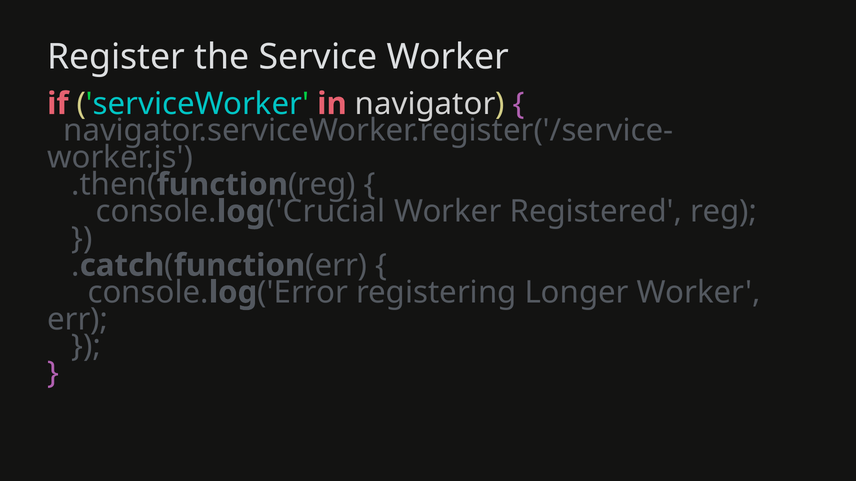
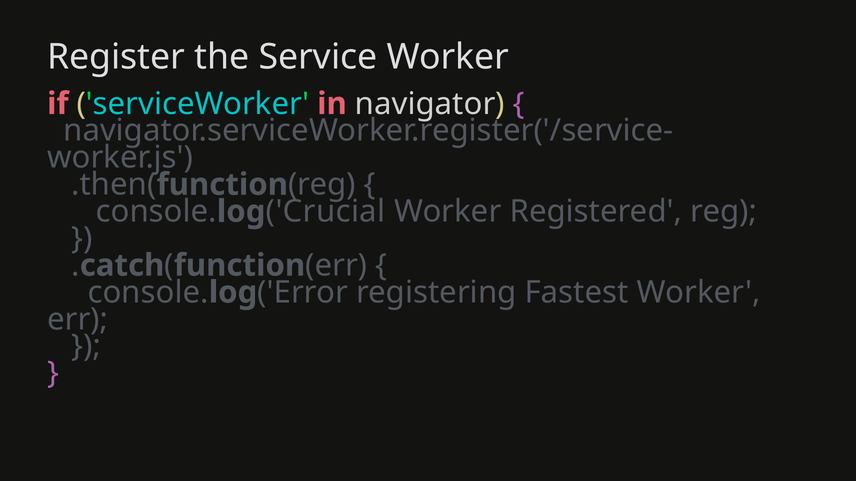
Longer: Longer -> Fastest
